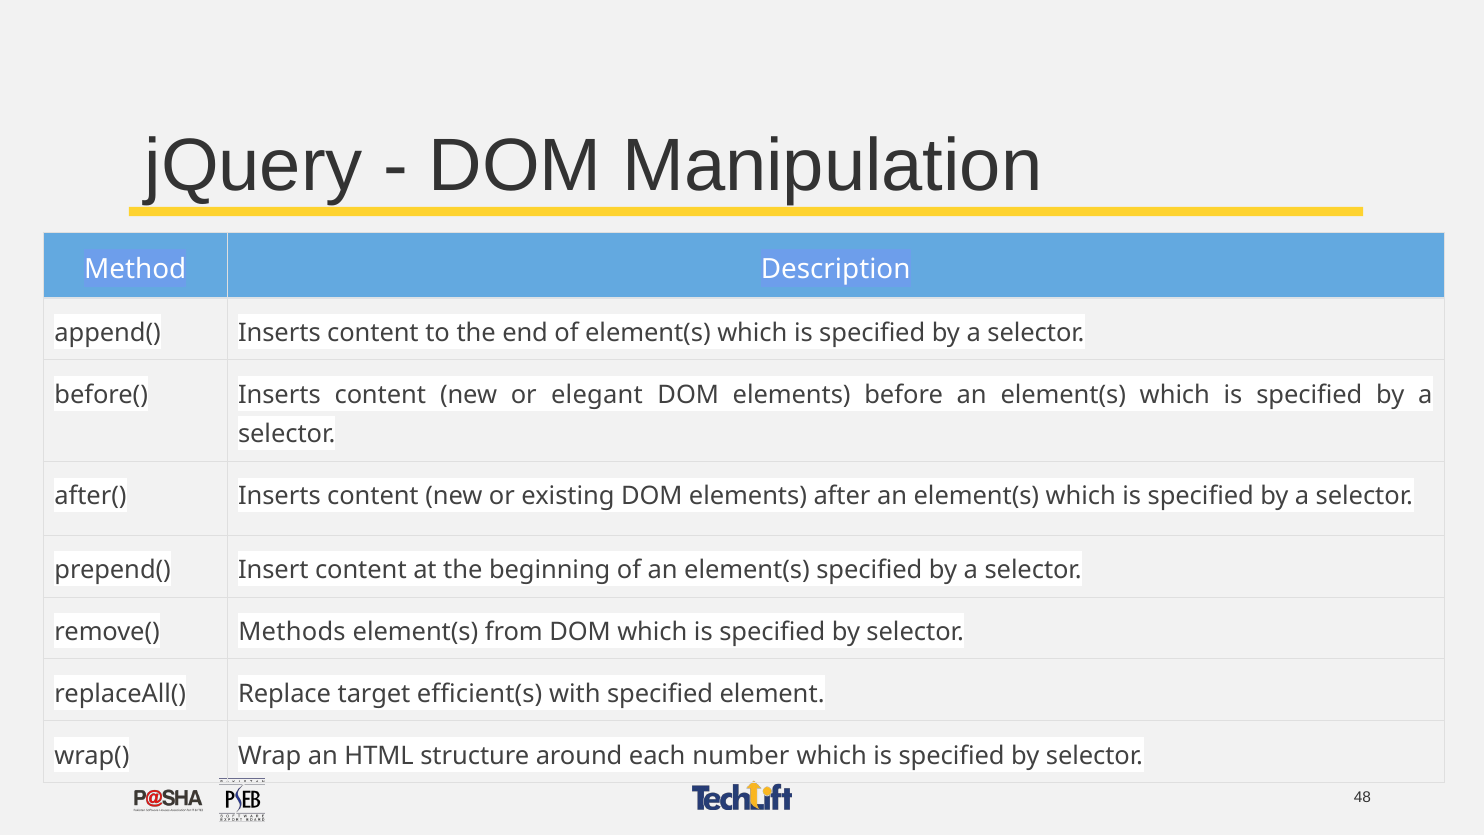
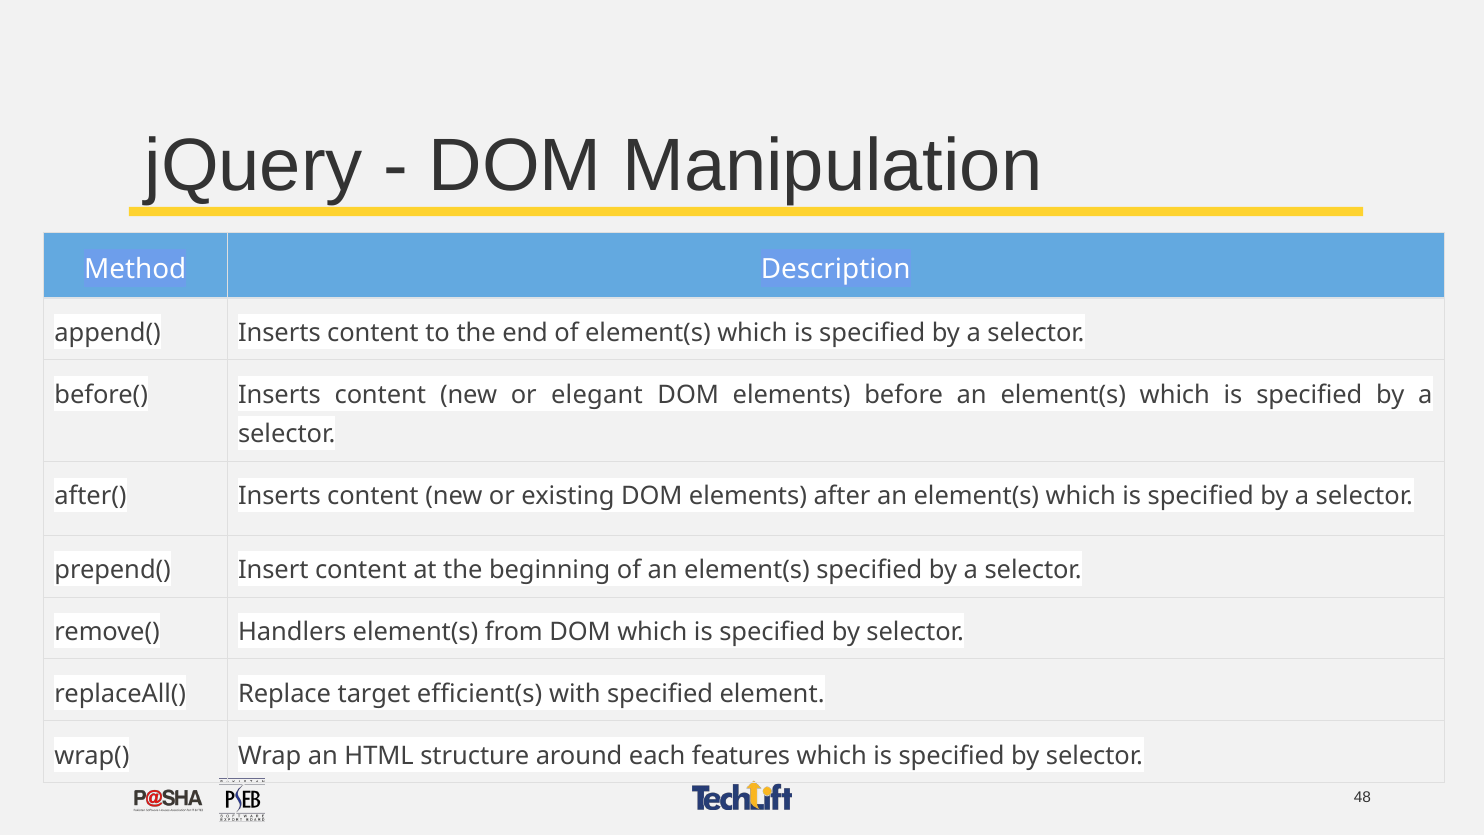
Methods: Methods -> Handlers
number: number -> features
